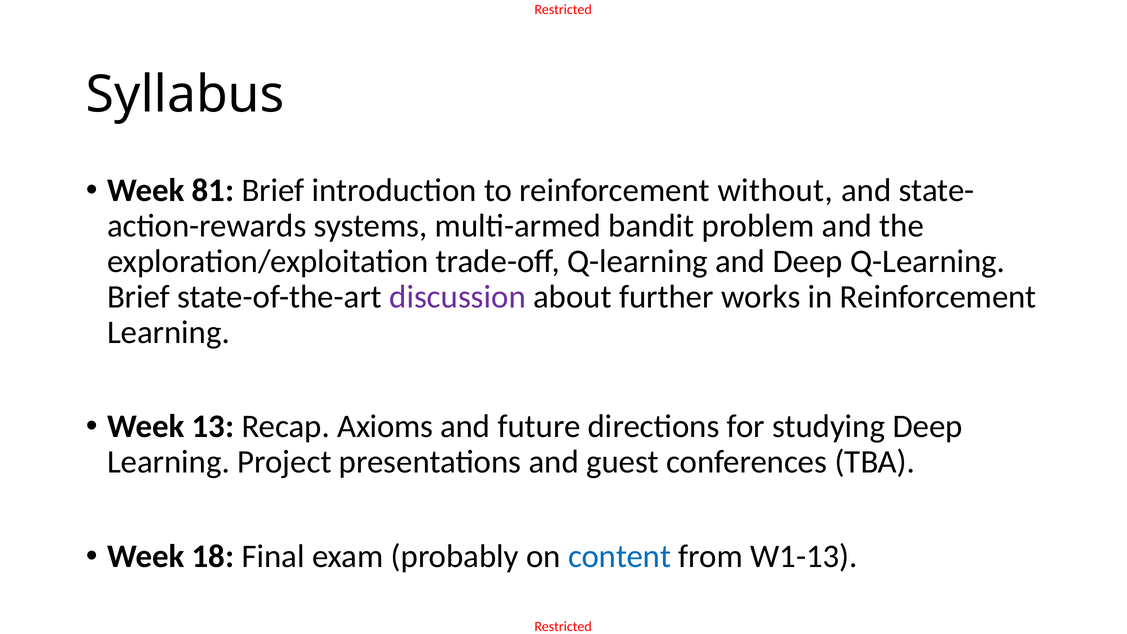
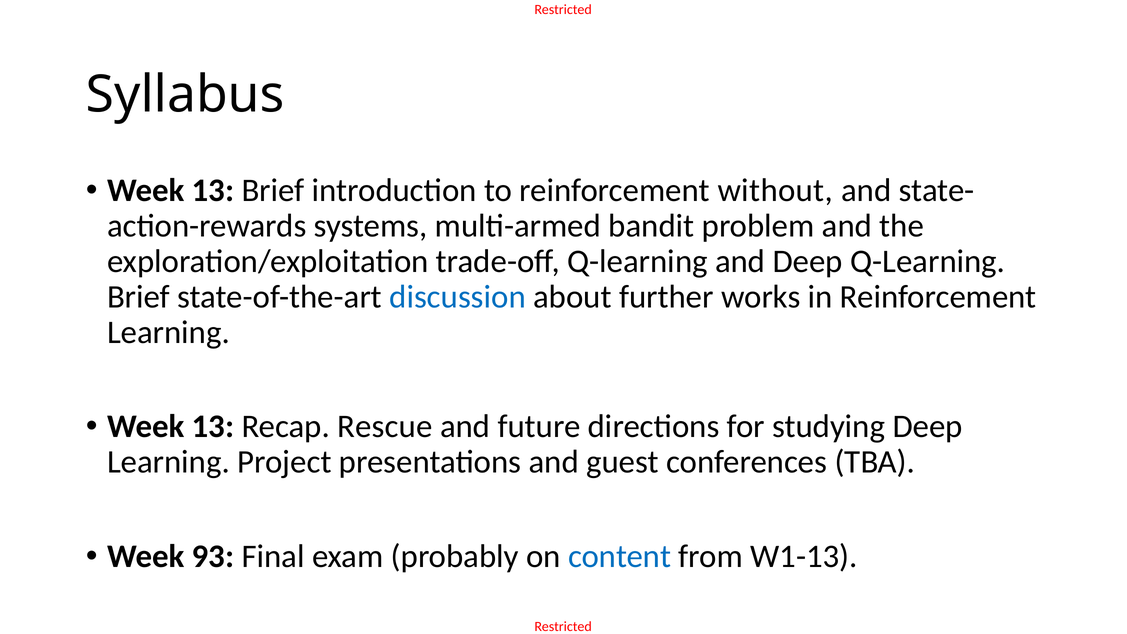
81 at (213, 190): 81 -> 13
discussion colour: purple -> blue
Axioms: Axioms -> Rescue
18: 18 -> 93
